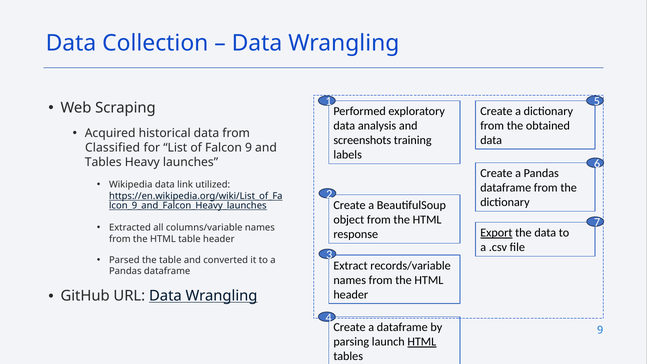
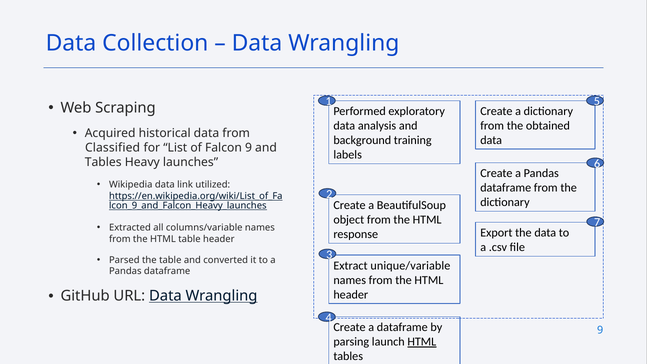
screenshots: screenshots -> background
Export underline: present -> none
records/variable: records/variable -> unique/variable
